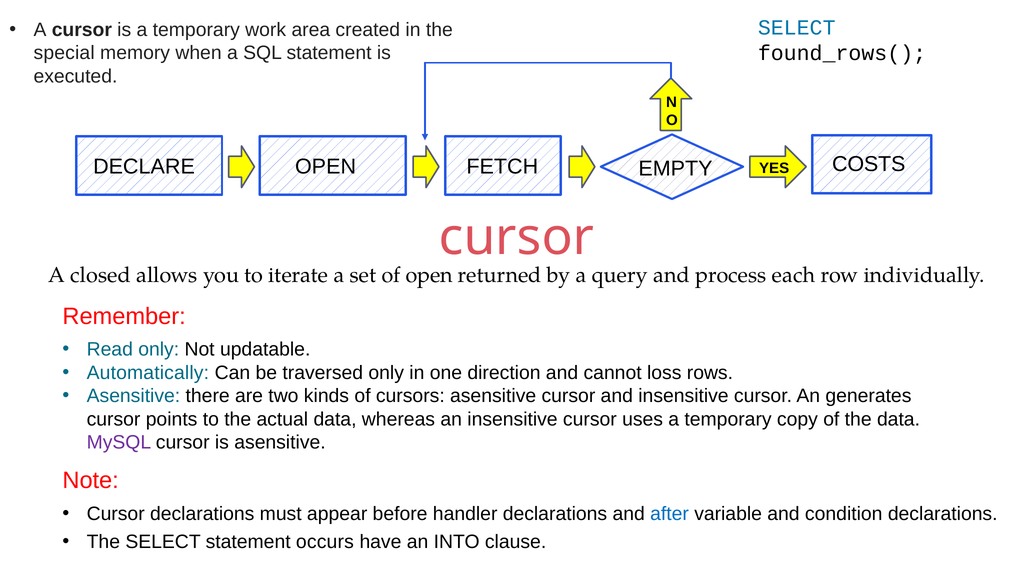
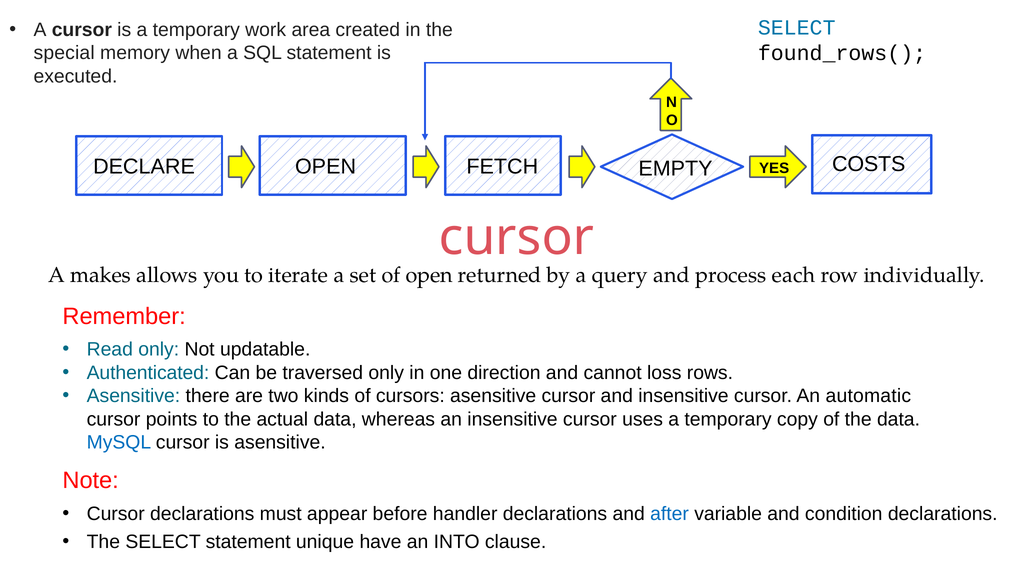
closed: closed -> makes
Automatically: Automatically -> Authenticated
generates: generates -> automatic
MySQL colour: purple -> blue
occurs: occurs -> unique
